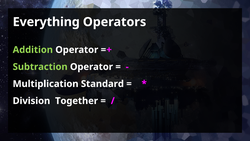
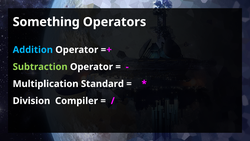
Everything: Everything -> Something
Addition colour: light green -> light blue
Together: Together -> Compiler
